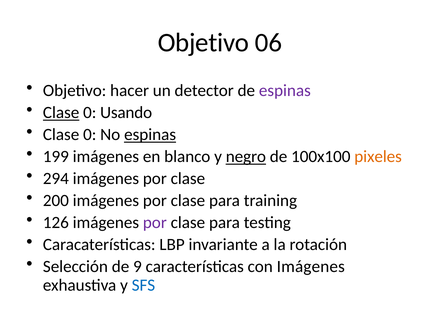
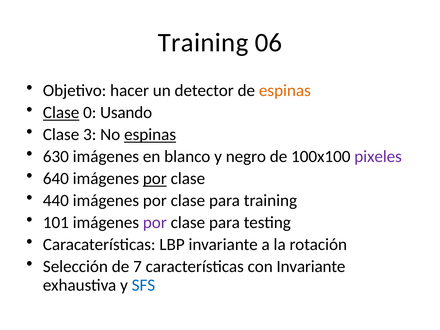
Objetivo at (203, 43): Objetivo -> Training
espinas at (285, 91) colour: purple -> orange
0 at (90, 135): 0 -> 3
199: 199 -> 630
negro underline: present -> none
pixeles colour: orange -> purple
294: 294 -> 640
por at (155, 179) underline: none -> present
200: 200 -> 440
126: 126 -> 101
9: 9 -> 7
con Imágenes: Imágenes -> Invariante
